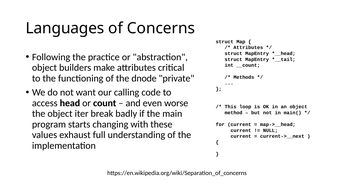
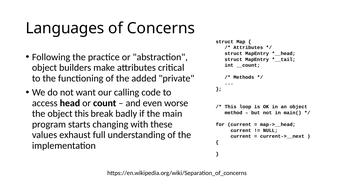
dnode: dnode -> added
object iter: iter -> this
